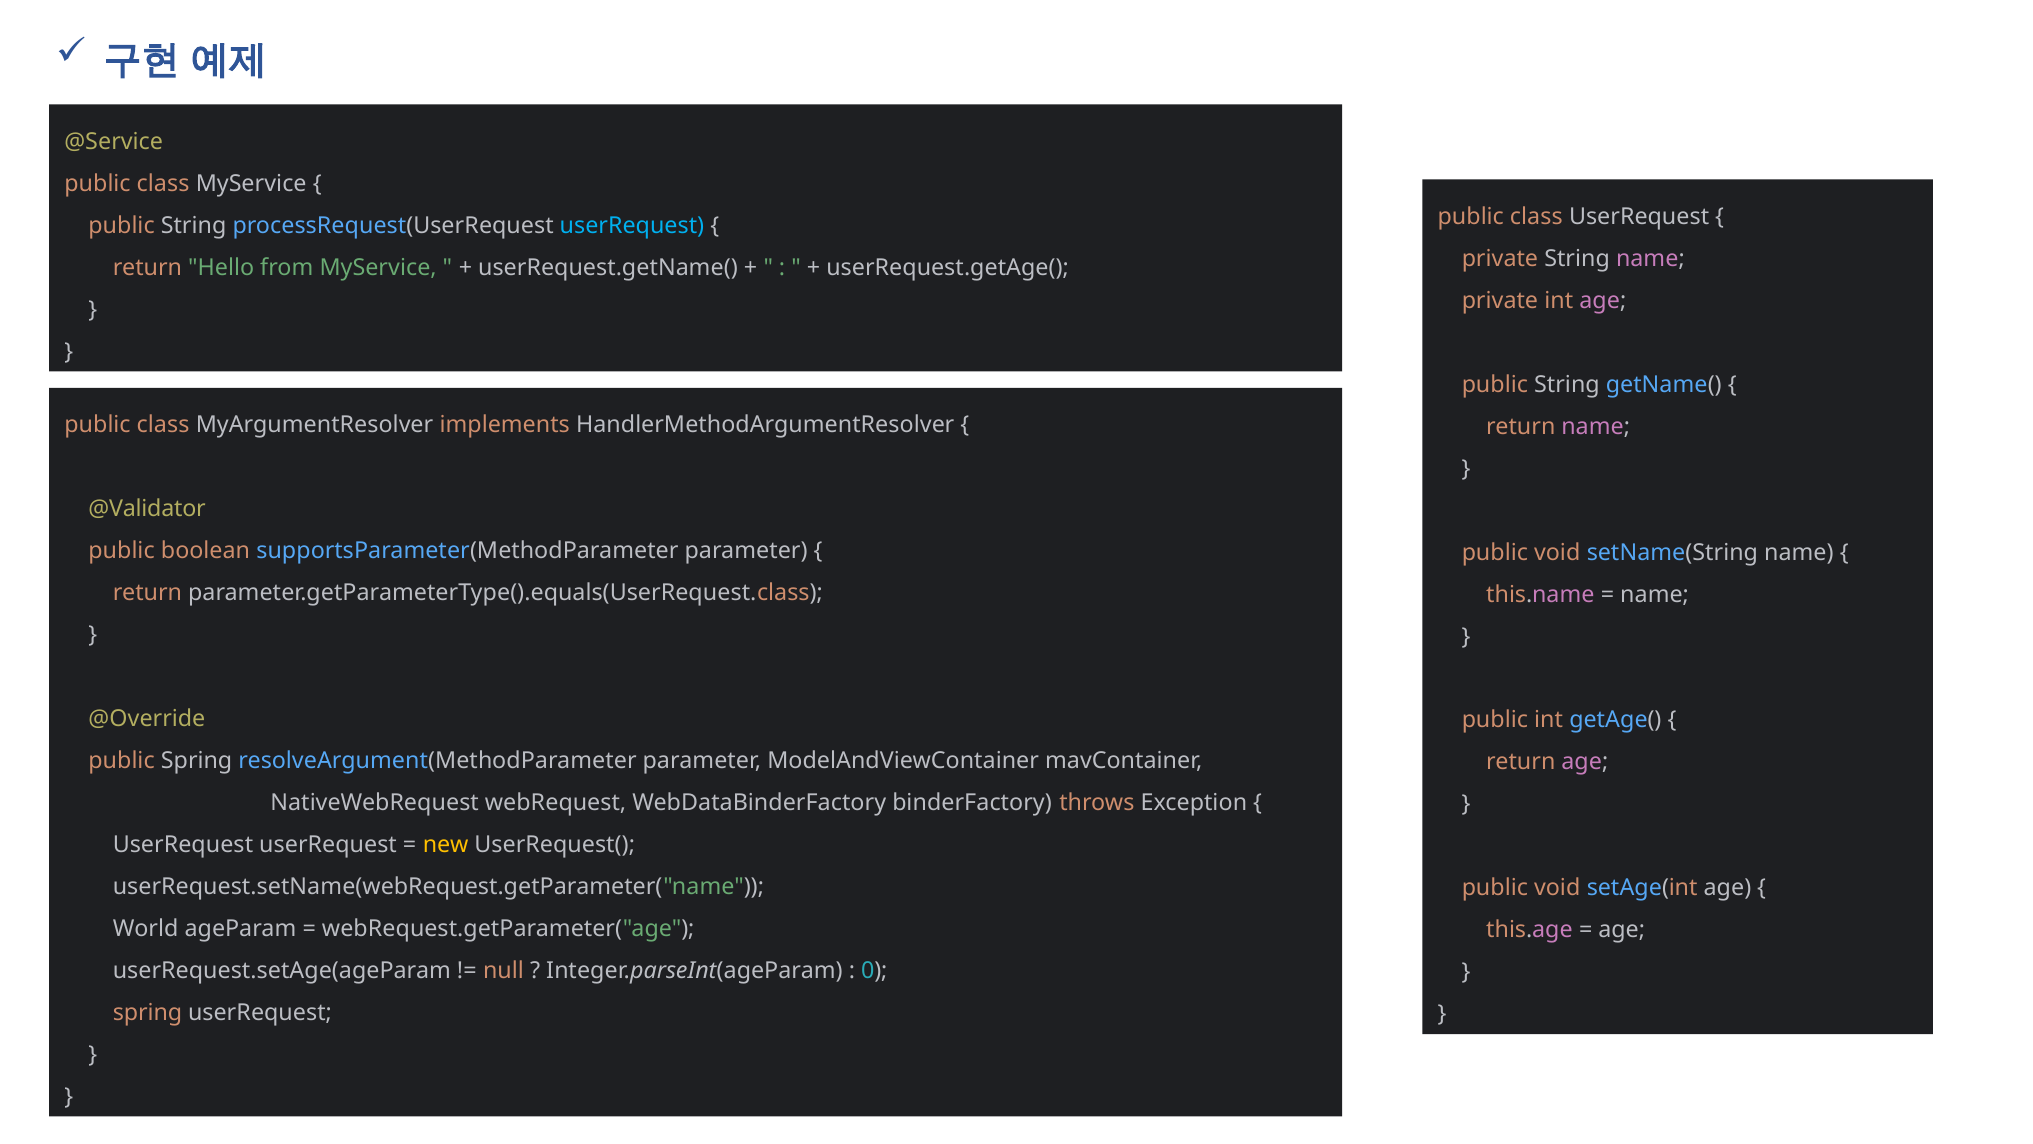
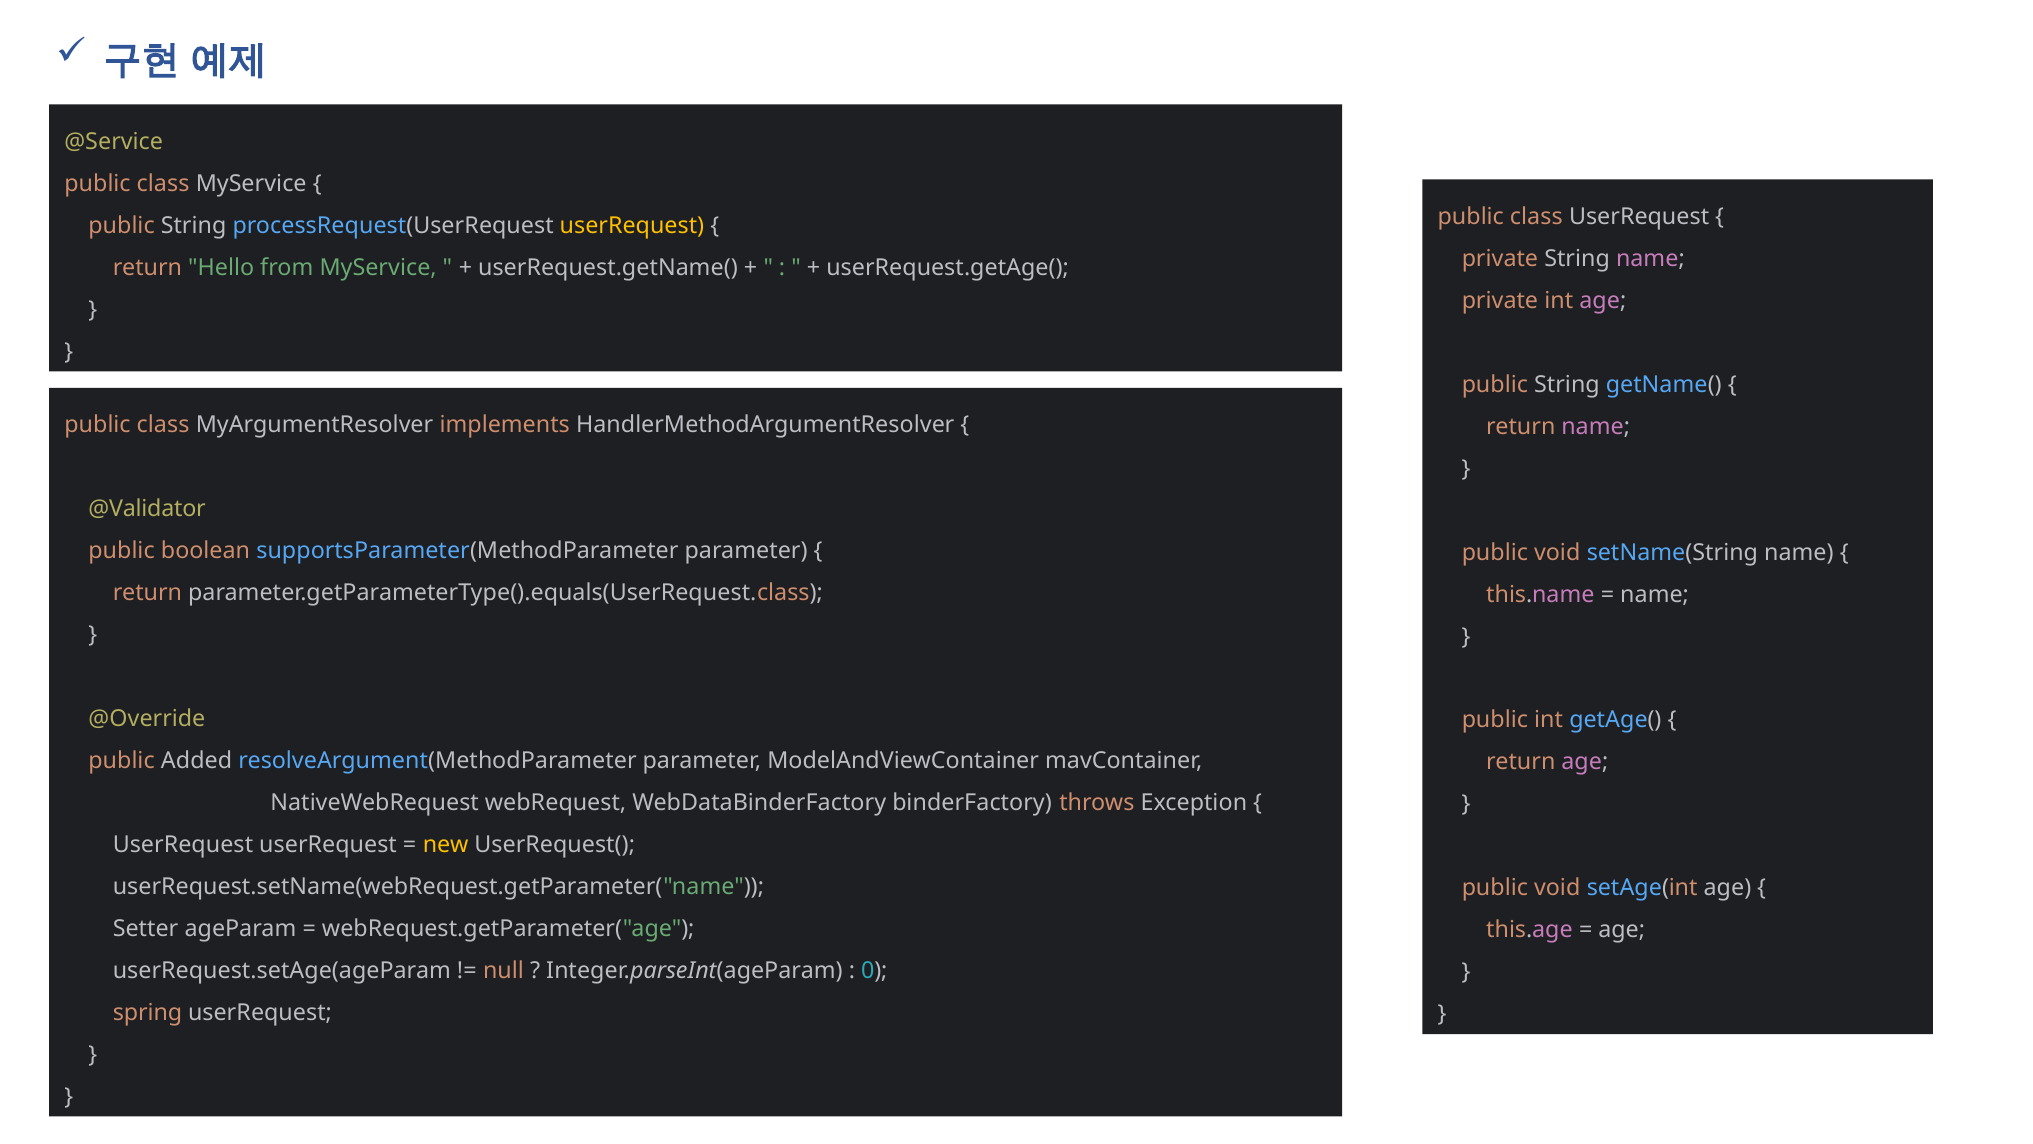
userRequest at (632, 225) colour: light blue -> yellow
public Spring: Spring -> Added
World: World -> Setter
